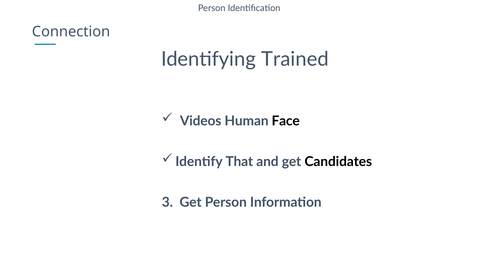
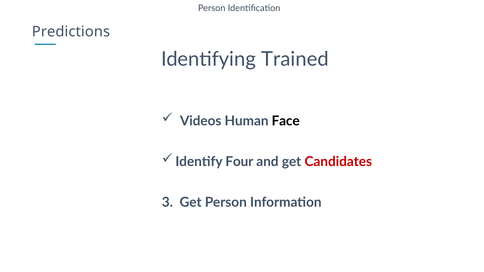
Connection: Connection -> Predictions
That: That -> Four
Candidates colour: black -> red
